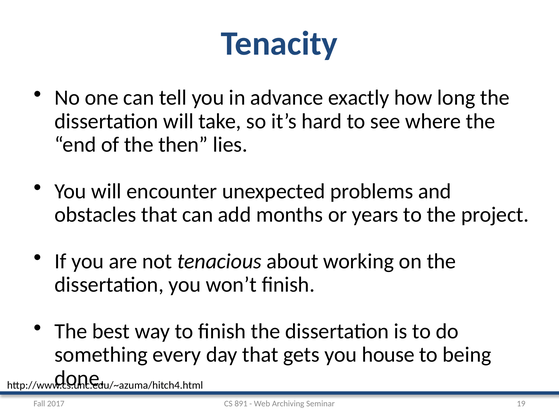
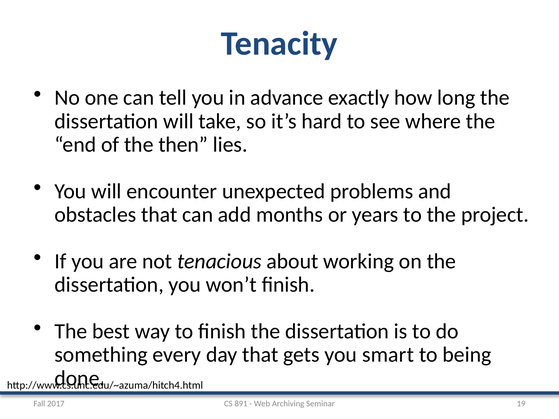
house: house -> smart
